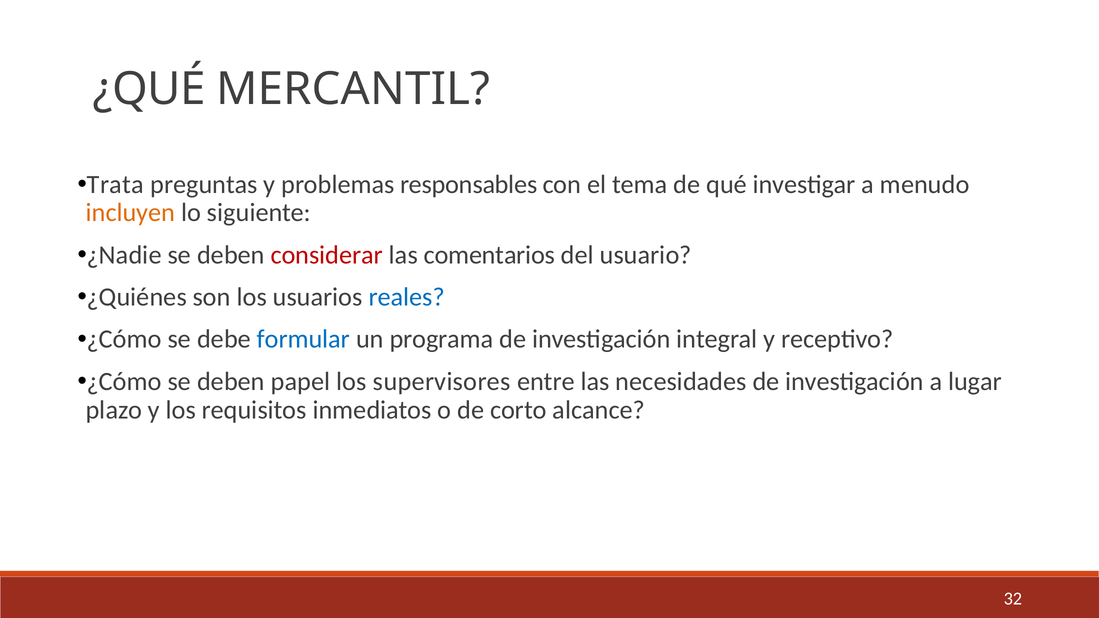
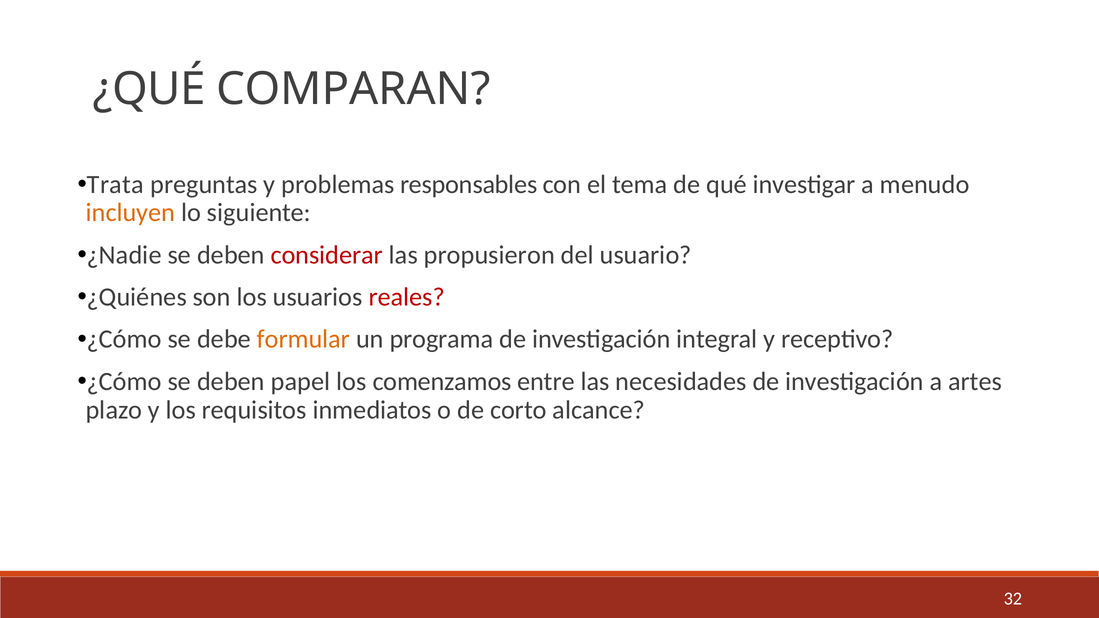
MERCANTIL: MERCANTIL -> COMPARAN
comentarios: comentarios -> propusieron
reales colour: blue -> red
formular colour: blue -> orange
supervisores: supervisores -> comenzamos
lugar: lugar -> artes
